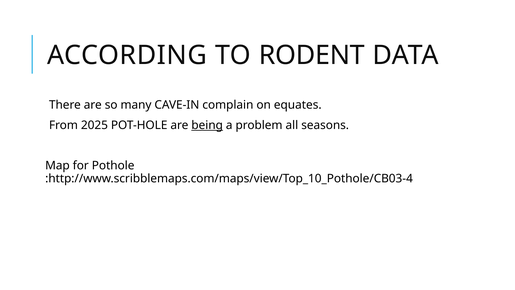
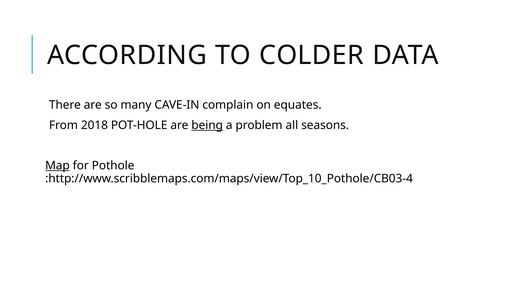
RODENT: RODENT -> COLDER
2025: 2025 -> 2018
Map underline: none -> present
